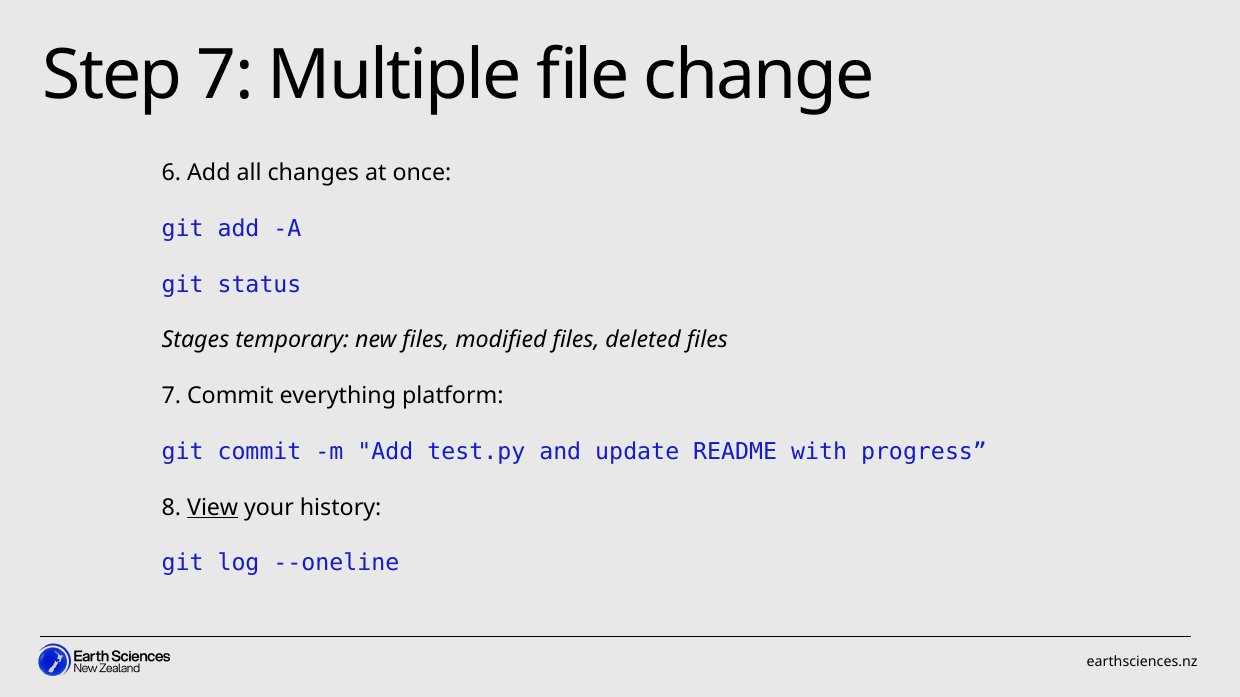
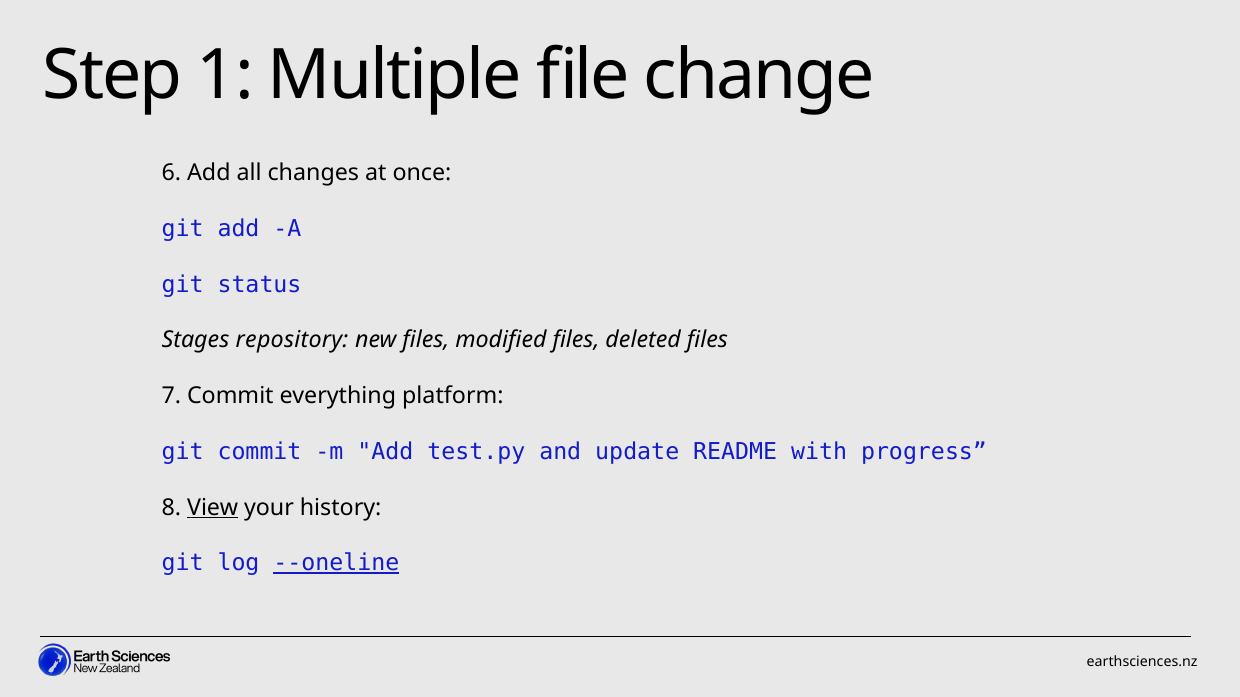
Step 7: 7 -> 1
temporary: temporary -> repository
--oneline underline: none -> present
